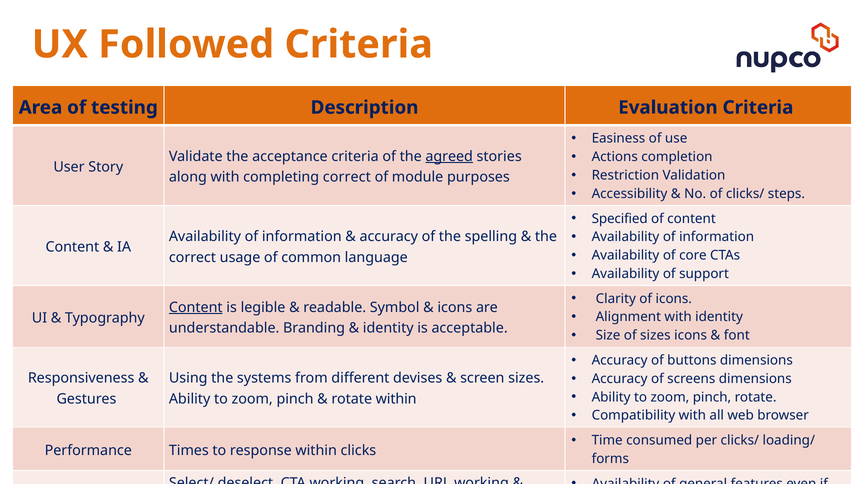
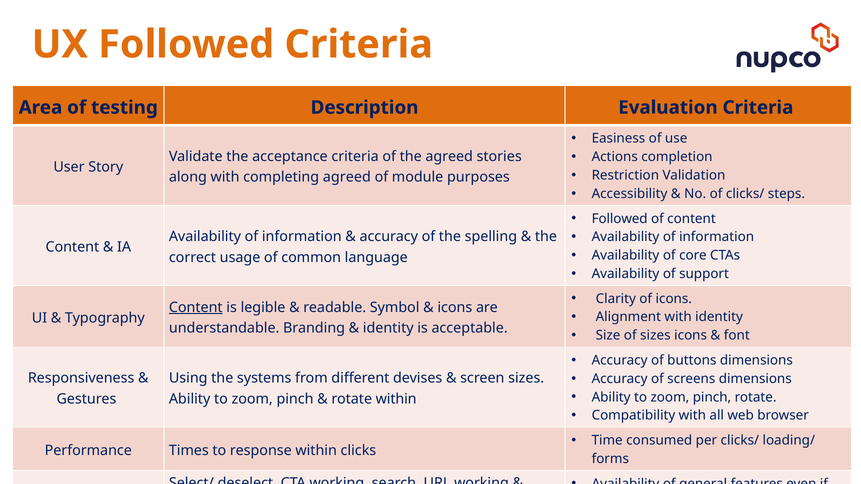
agreed at (449, 157) underline: present -> none
completing correct: correct -> agreed
Specified at (620, 219): Specified -> Followed
